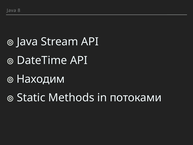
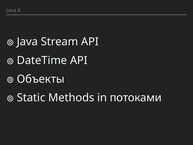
Находим: Находим -> Объекты
